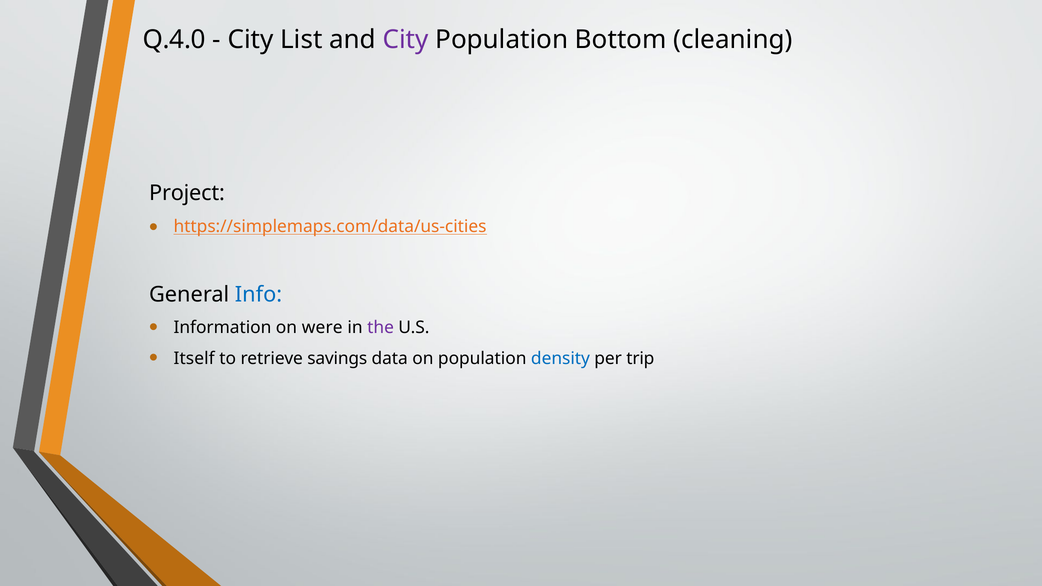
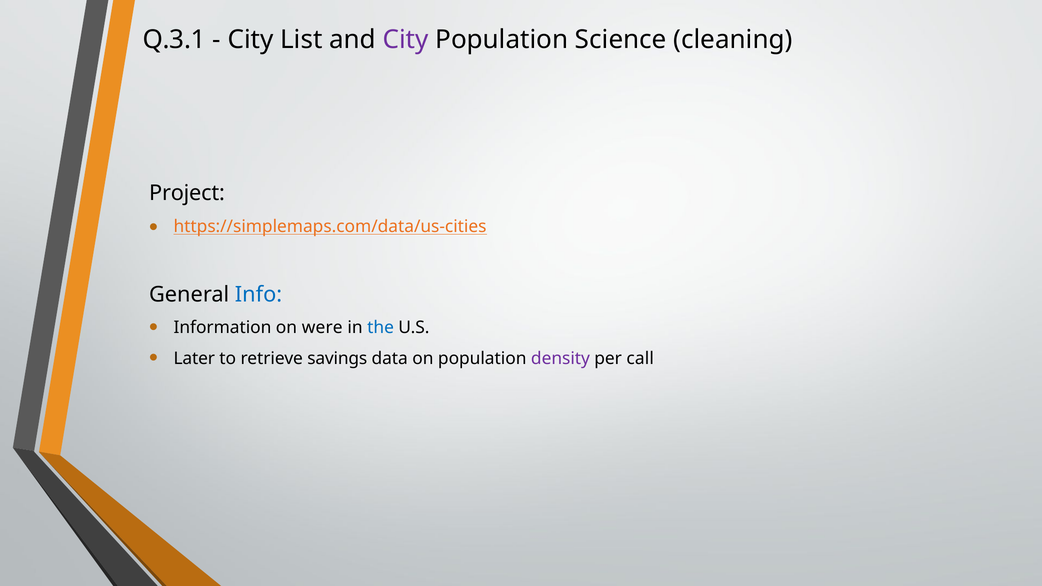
Q.4.0: Q.4.0 -> Q.3.1
Bottom: Bottom -> Science
the colour: purple -> blue
Itself: Itself -> Later
density colour: blue -> purple
trip: trip -> call
